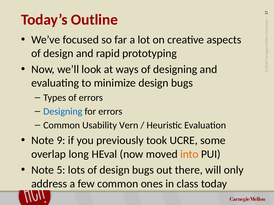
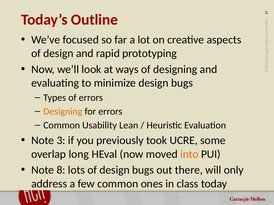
Designing at (63, 112) colour: blue -> orange
Vern: Vern -> Lean
9: 9 -> 3
Note 5: 5 -> 8
